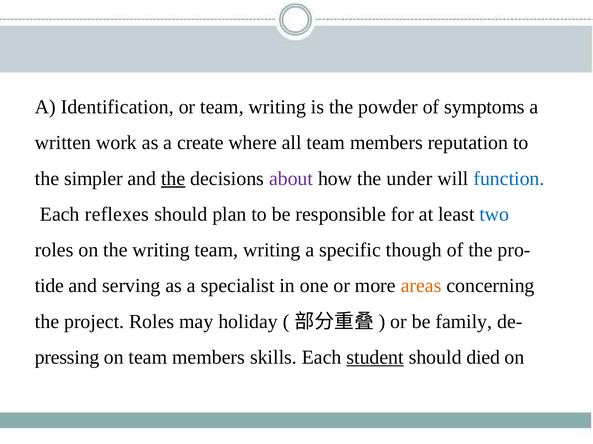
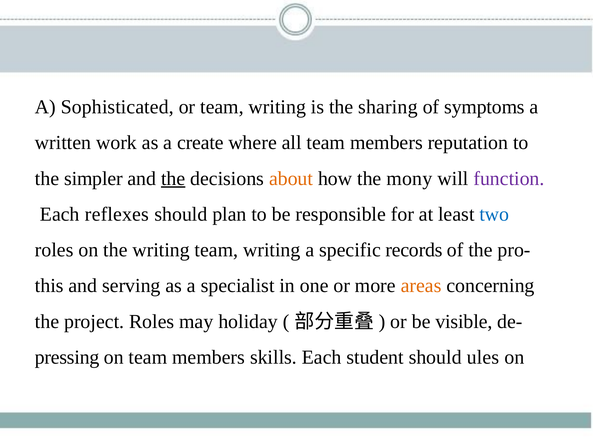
Identification: Identification -> Sophisticated
powder: powder -> sharing
about colour: purple -> orange
under: under -> mony
function colour: blue -> purple
though: though -> records
tide: tide -> this
family: family -> visible
student underline: present -> none
died: died -> ules
